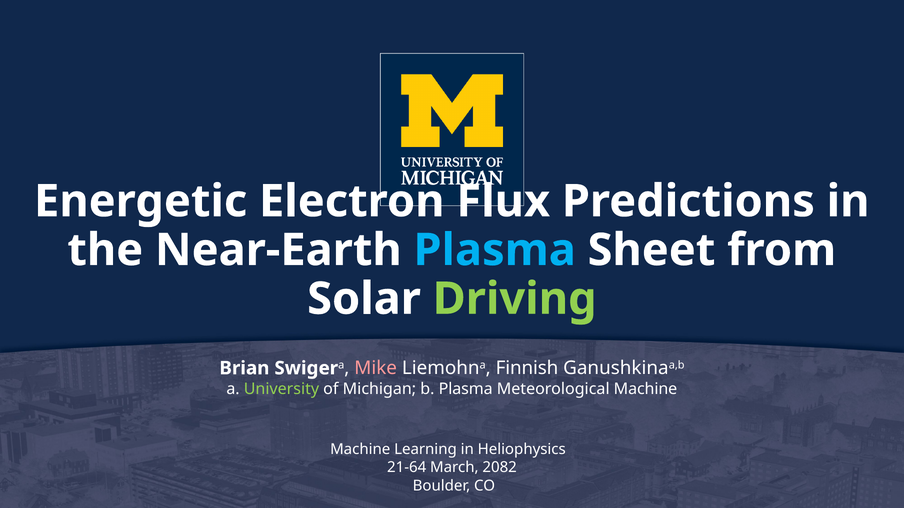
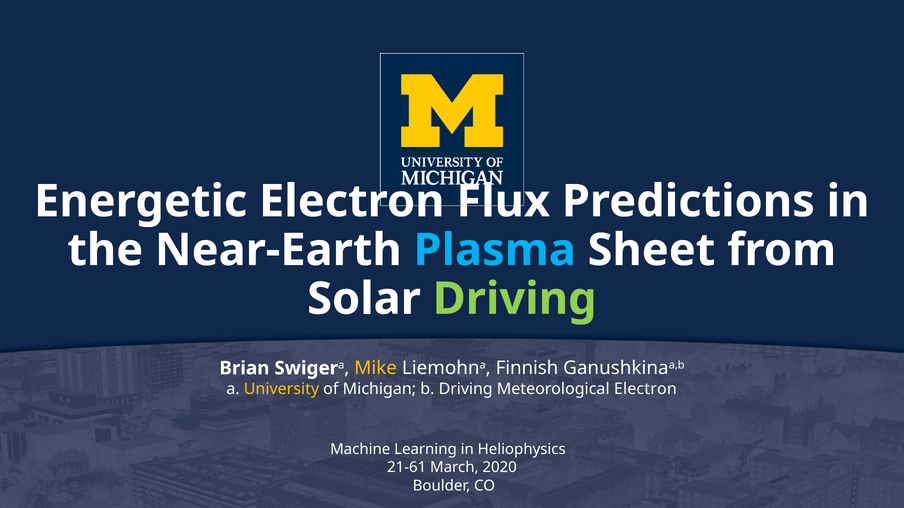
Mike colour: pink -> yellow
University colour: light green -> yellow
b Plasma: Plasma -> Driving
Meteorological Machine: Machine -> Electron
21-64: 21-64 -> 21-61
2082: 2082 -> 2020
